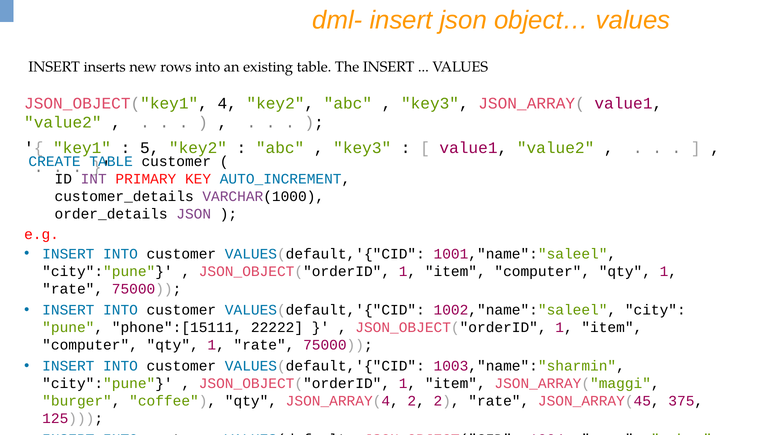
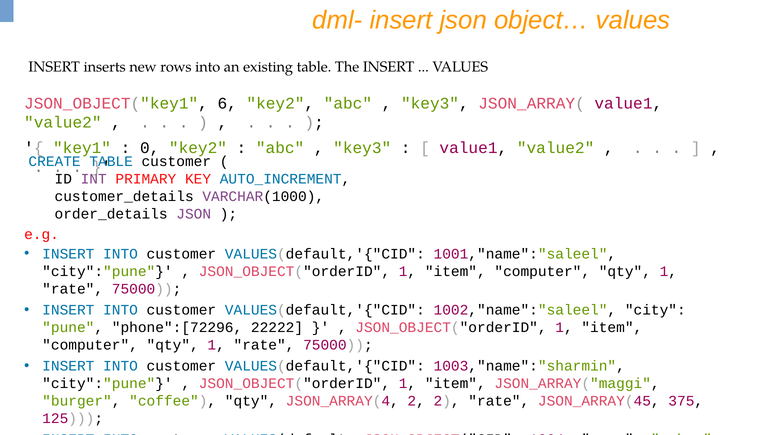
4: 4 -> 6
5: 5 -> 0
phone":[15111: phone":[15111 -> phone":[72296
